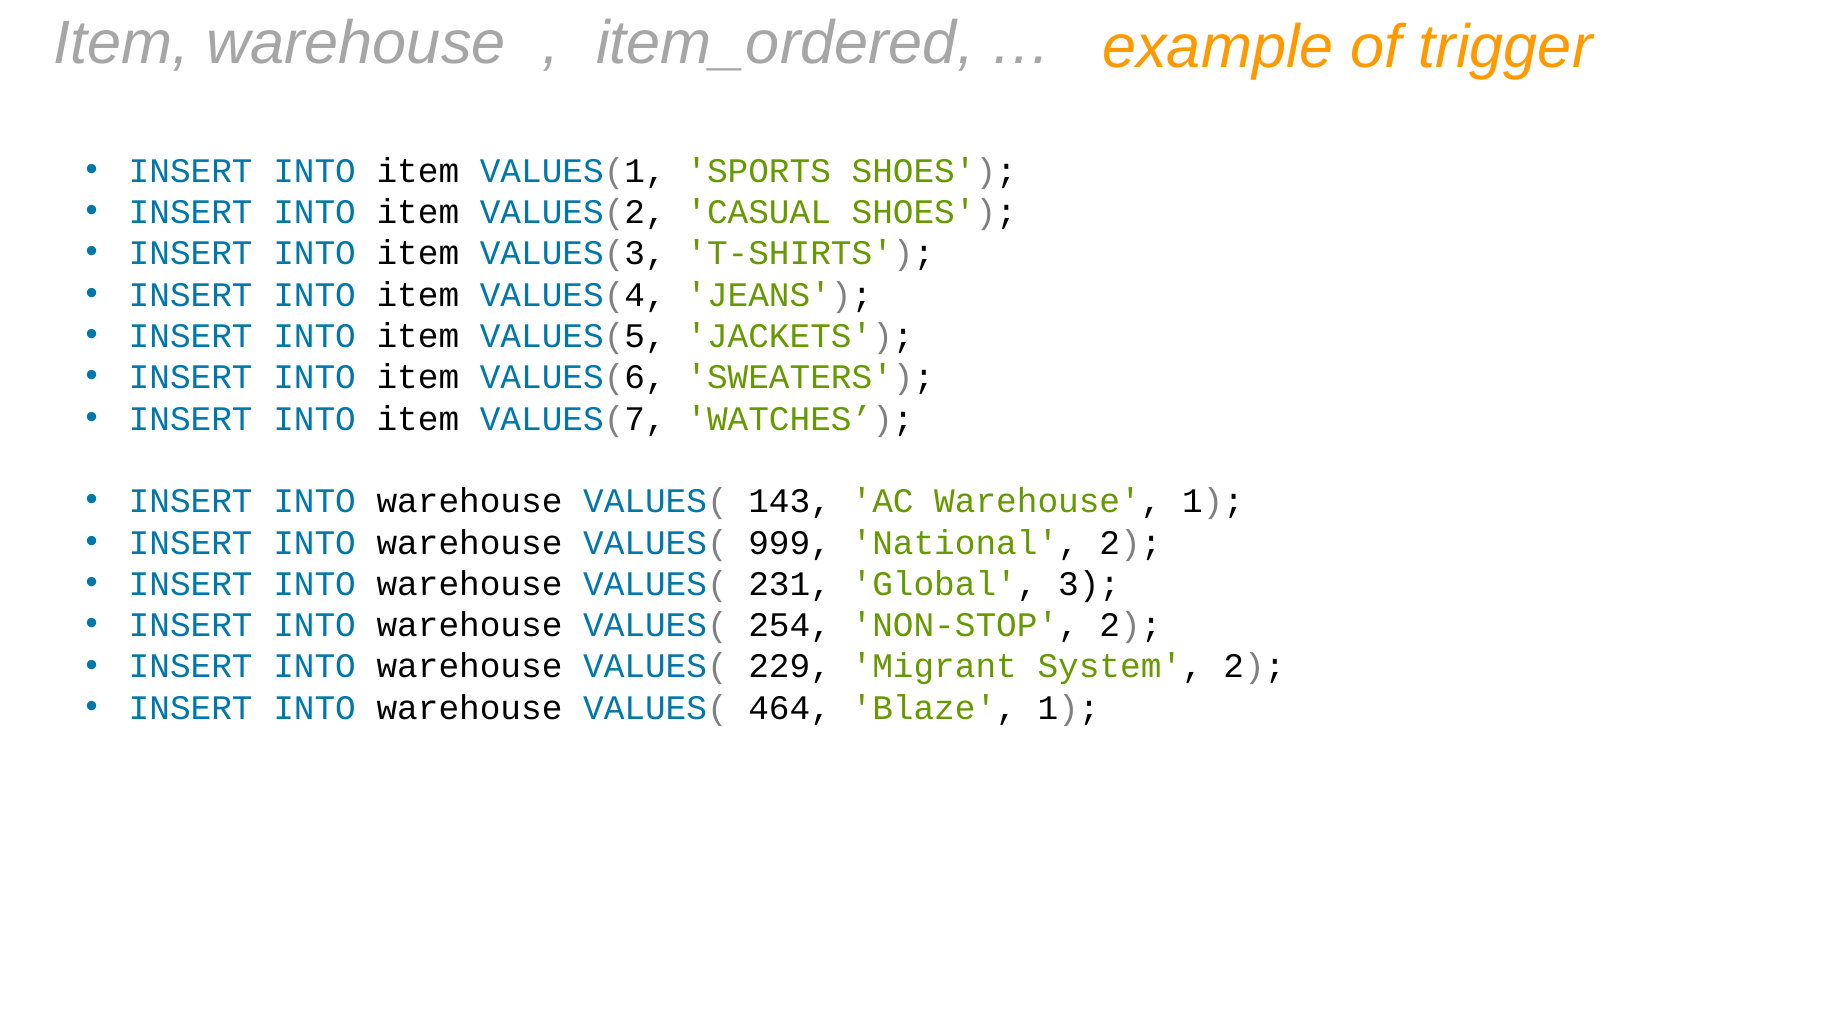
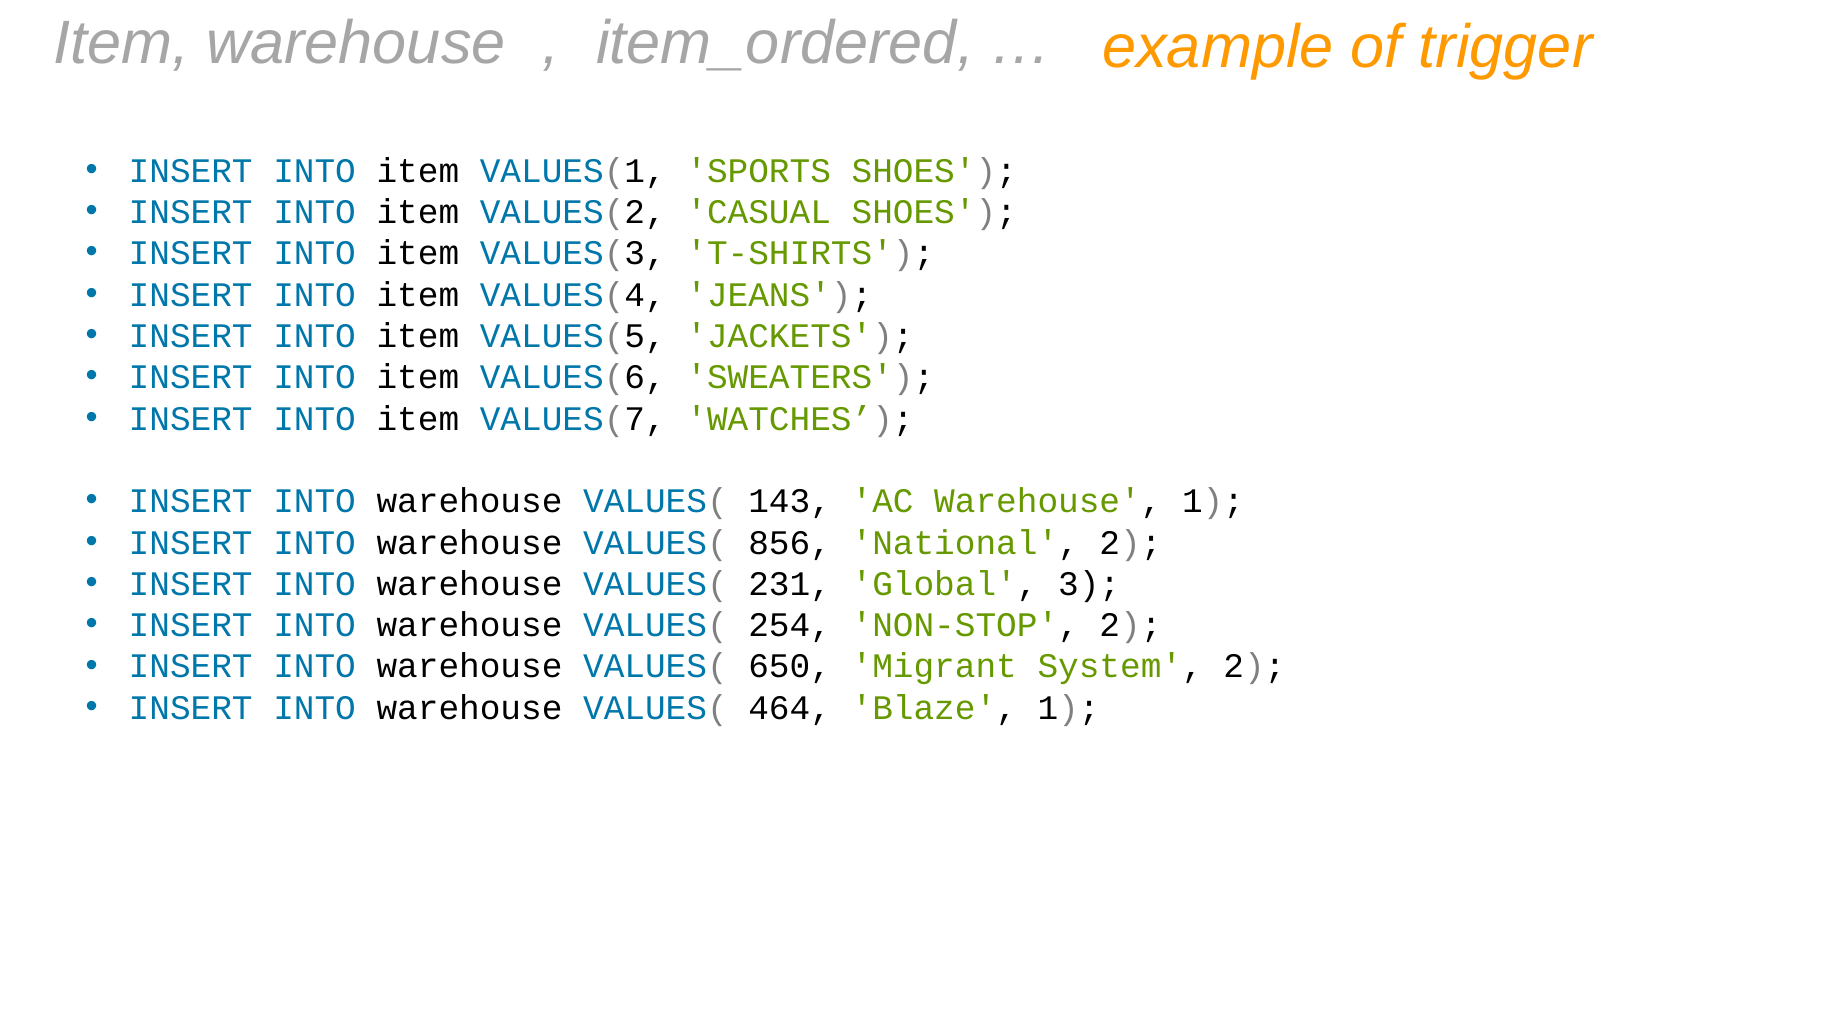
999: 999 -> 856
229: 229 -> 650
